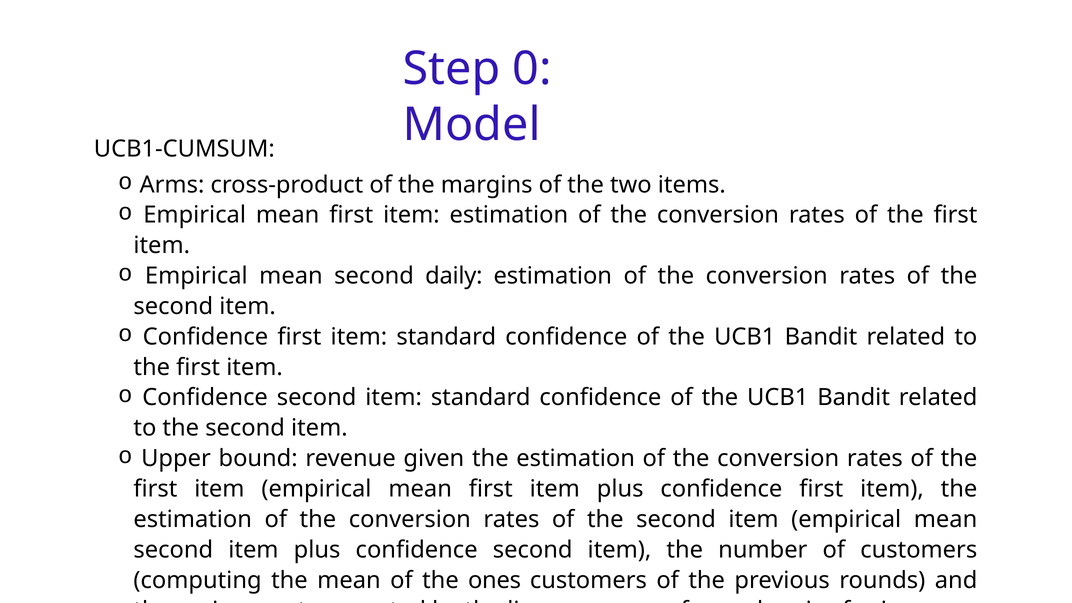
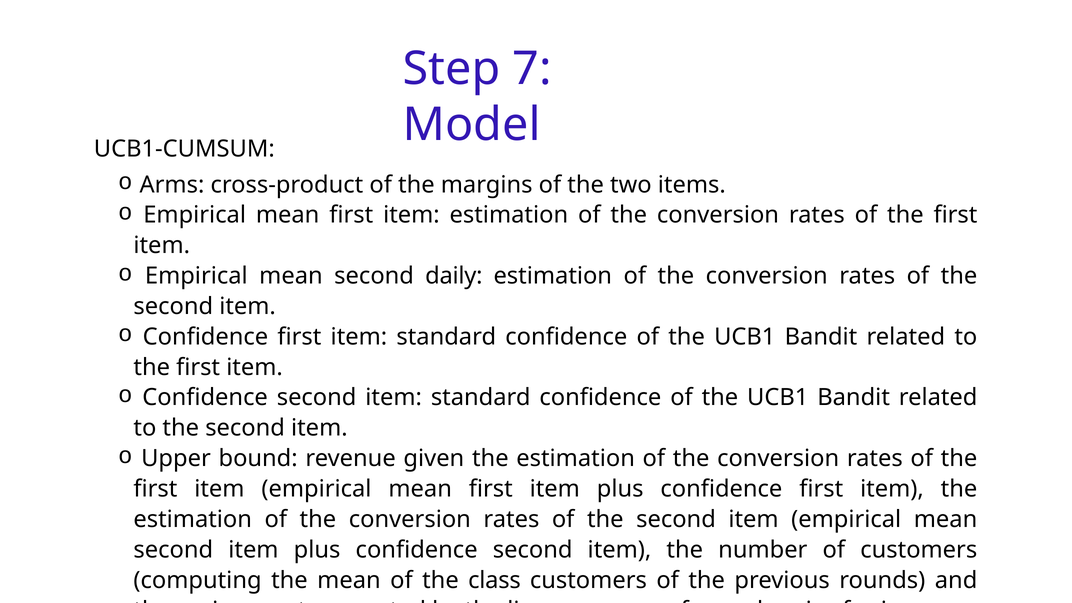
0: 0 -> 7
ones: ones -> class
